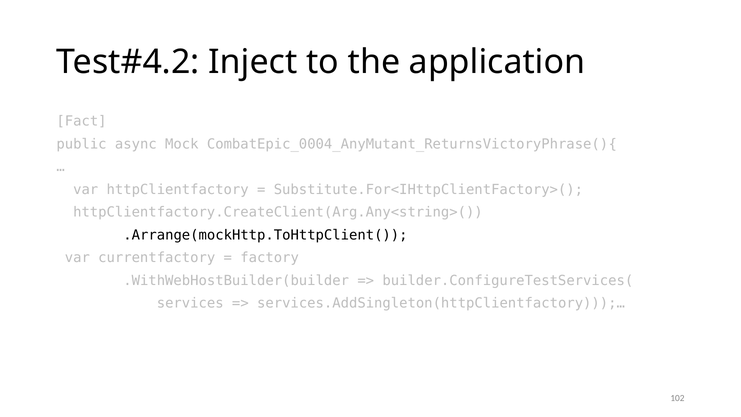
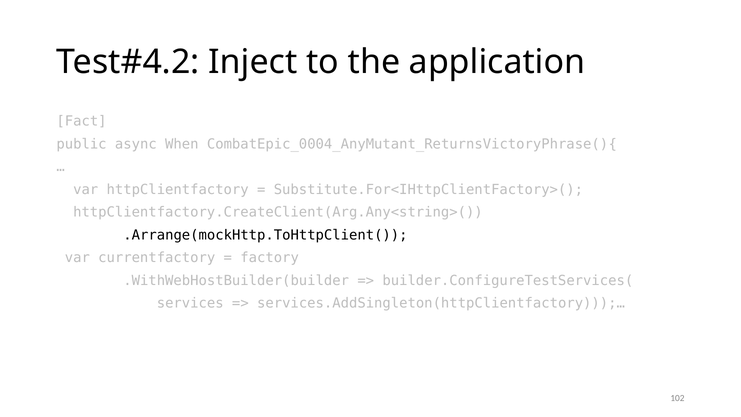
Mock: Mock -> When
